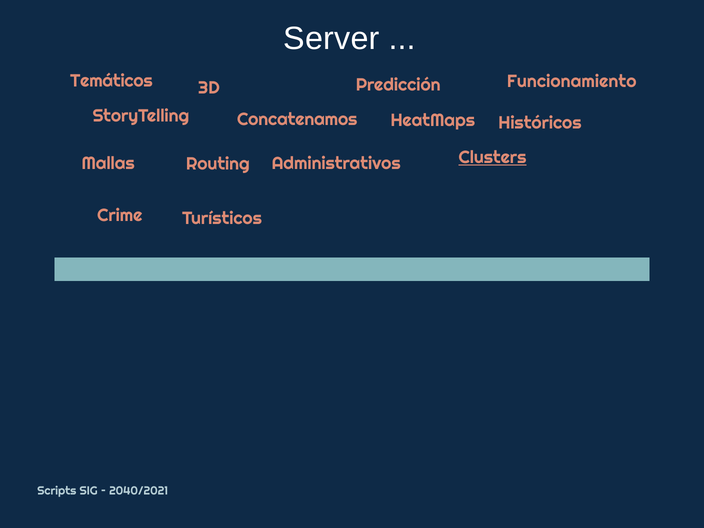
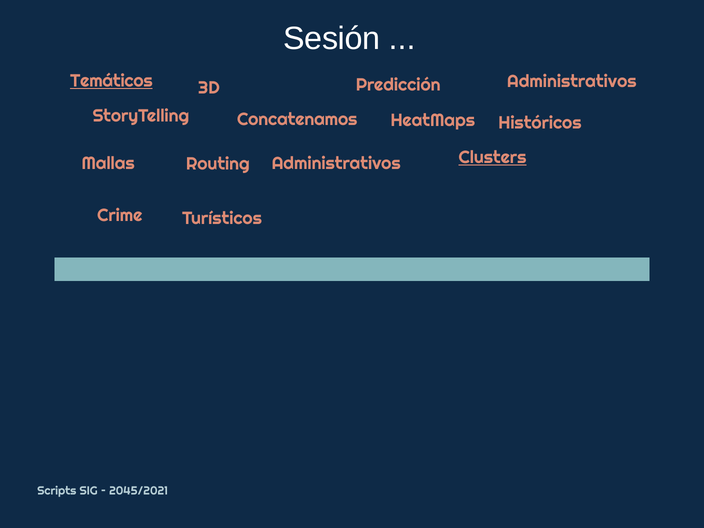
Server: Server -> Sesión
Temáticos underline: none -> present
Funcionamiento at (572, 82): Funcionamiento -> Administrativos
2040/2021: 2040/2021 -> 2045/2021
